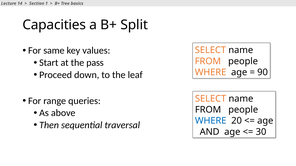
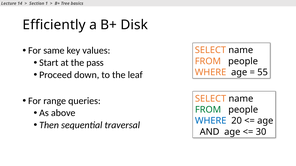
Capacities: Capacities -> Efficiently
Split: Split -> Disk
90: 90 -> 55
FROM at (208, 110) colour: black -> green
